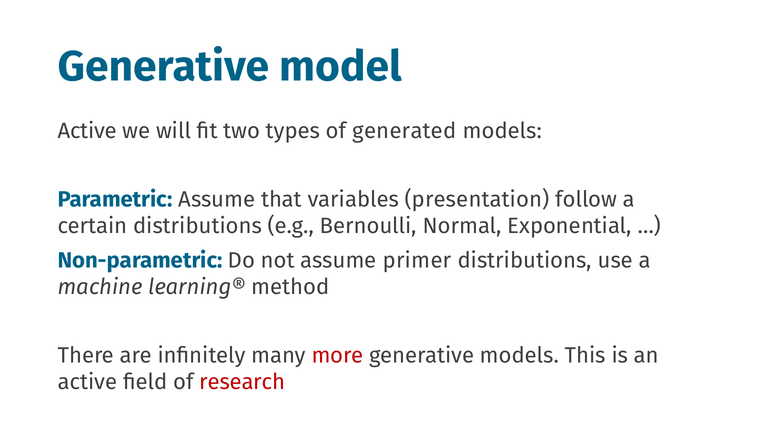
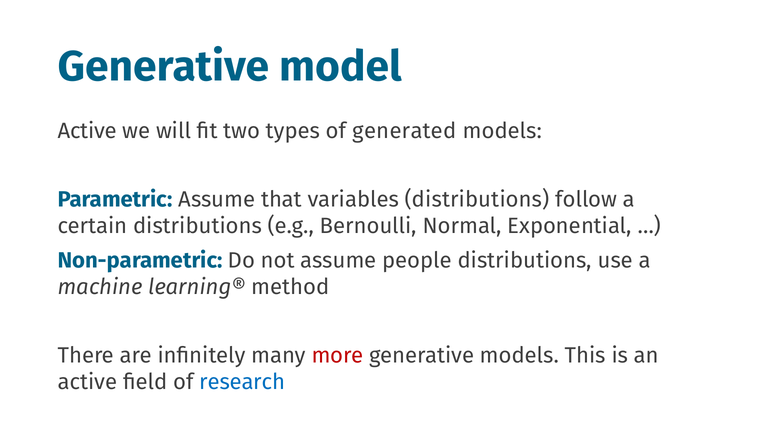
variables presentation: presentation -> distributions
primer: primer -> people
research colour: red -> blue
